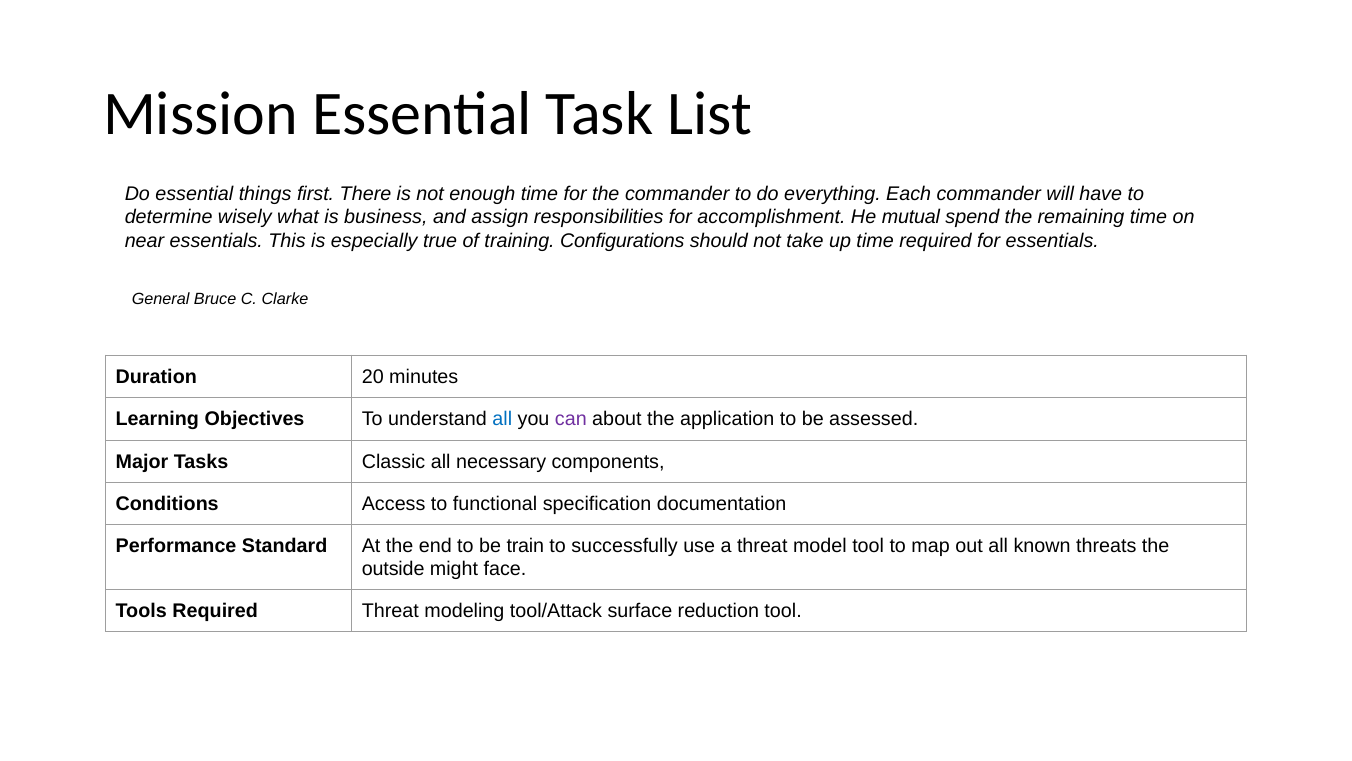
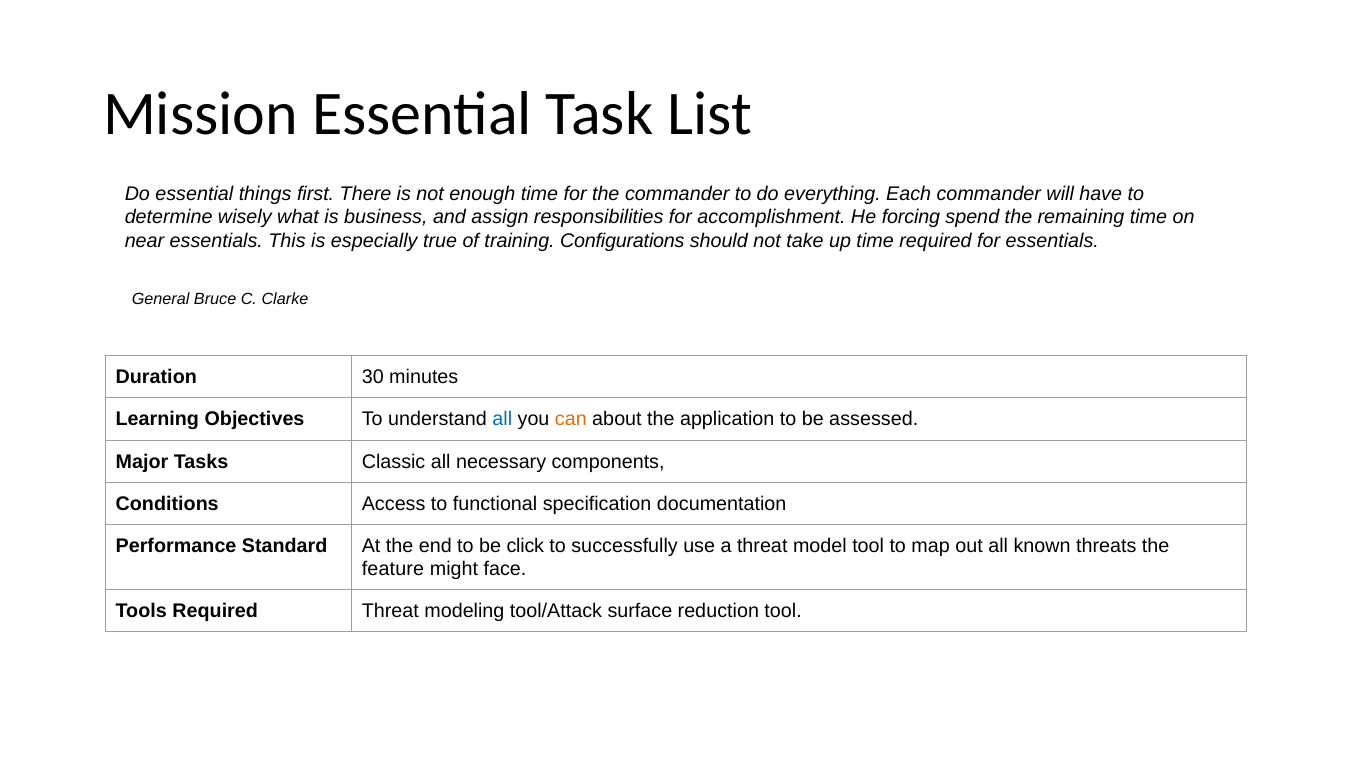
mutual: mutual -> forcing
20: 20 -> 30
can colour: purple -> orange
train: train -> click
outside: outside -> feature
